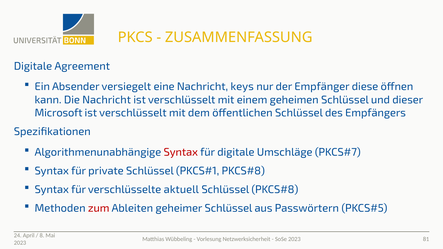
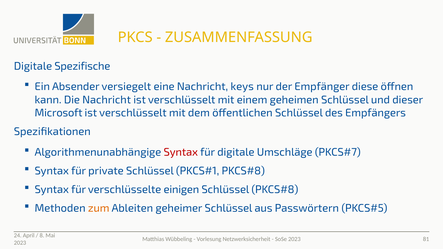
Agreement: Agreement -> Spezifische
aktuell: aktuell -> einigen
zum colour: red -> orange
